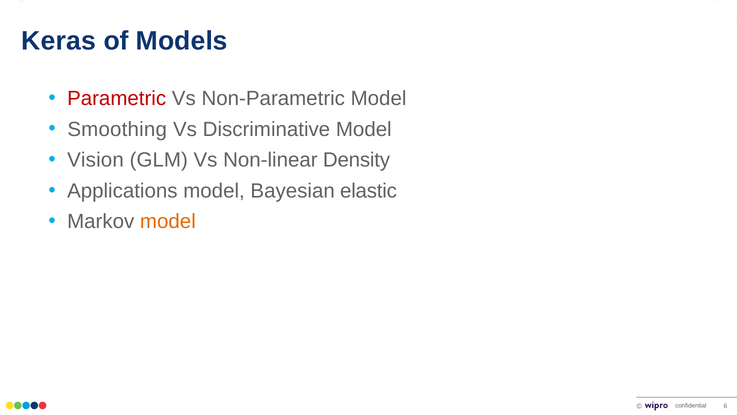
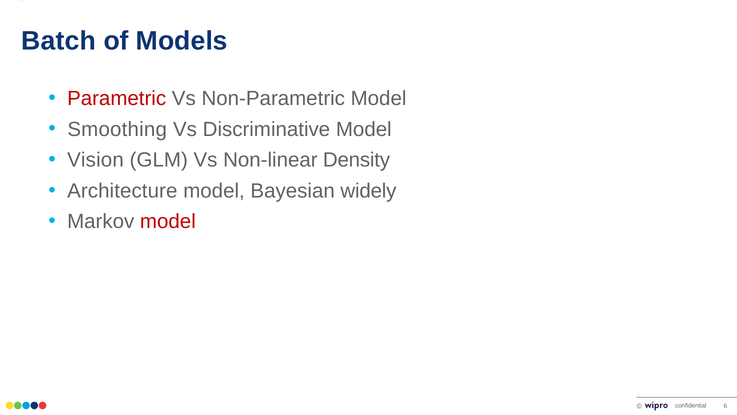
Keras: Keras -> Batch
Applications: Applications -> Architecture
elastic: elastic -> widely
model at (168, 221) colour: orange -> red
